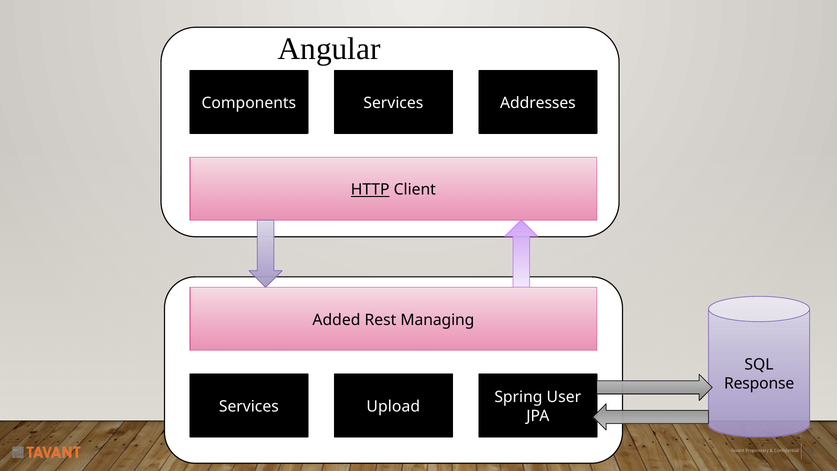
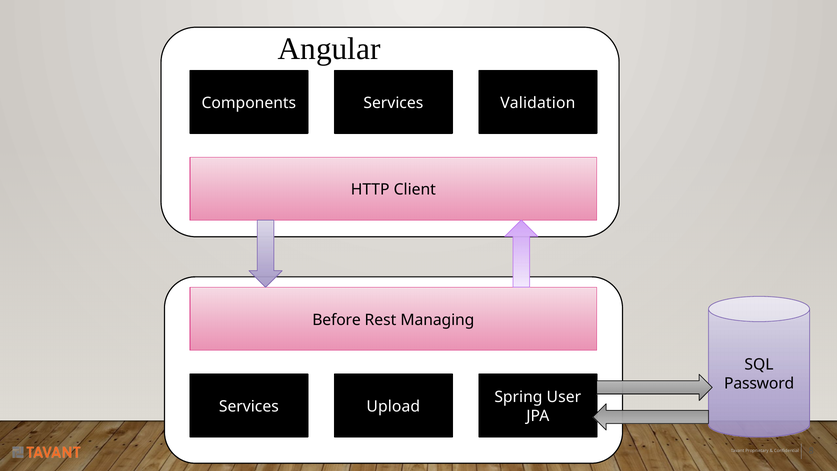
Addresses: Addresses -> Validation
HTTP underline: present -> none
Added: Added -> Before
Response: Response -> Password
